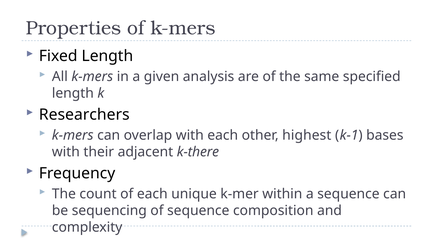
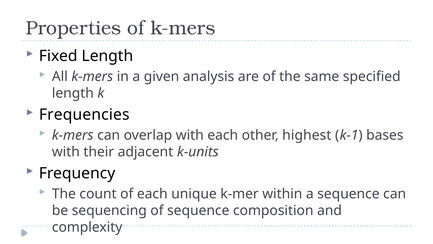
Researchers: Researchers -> Frequencies
k-there: k-there -> k-units
